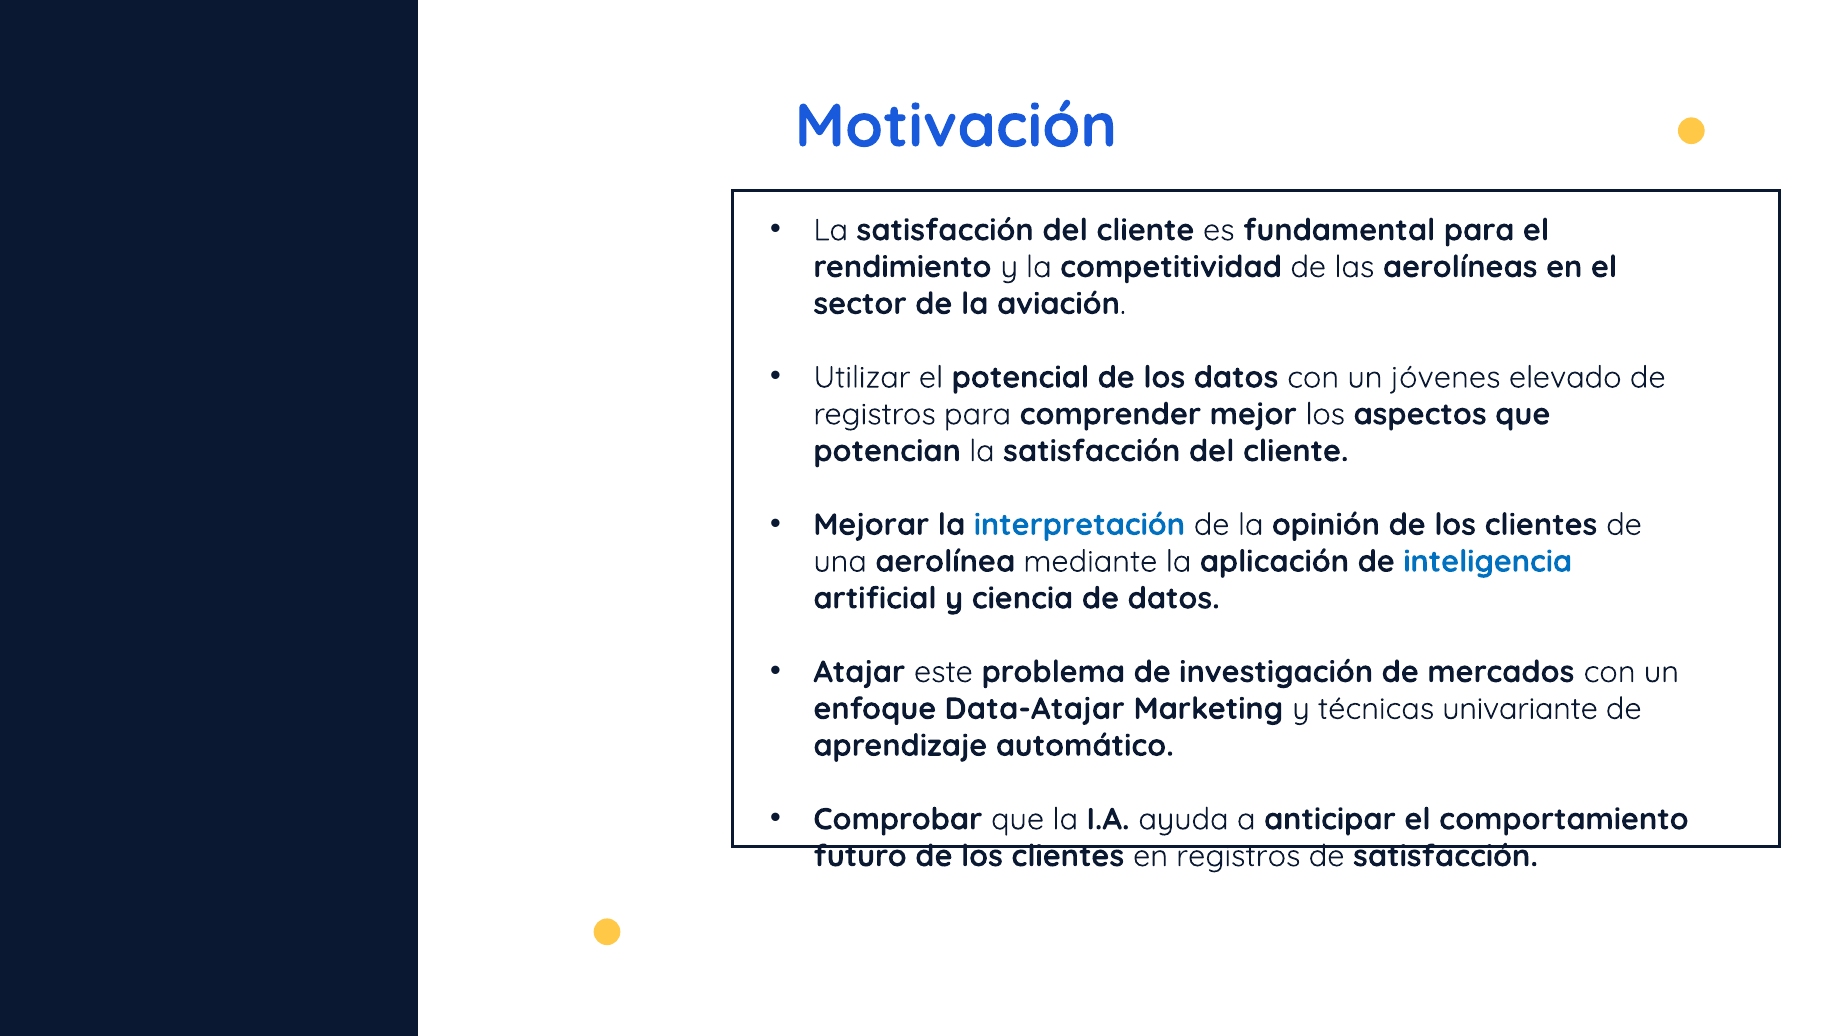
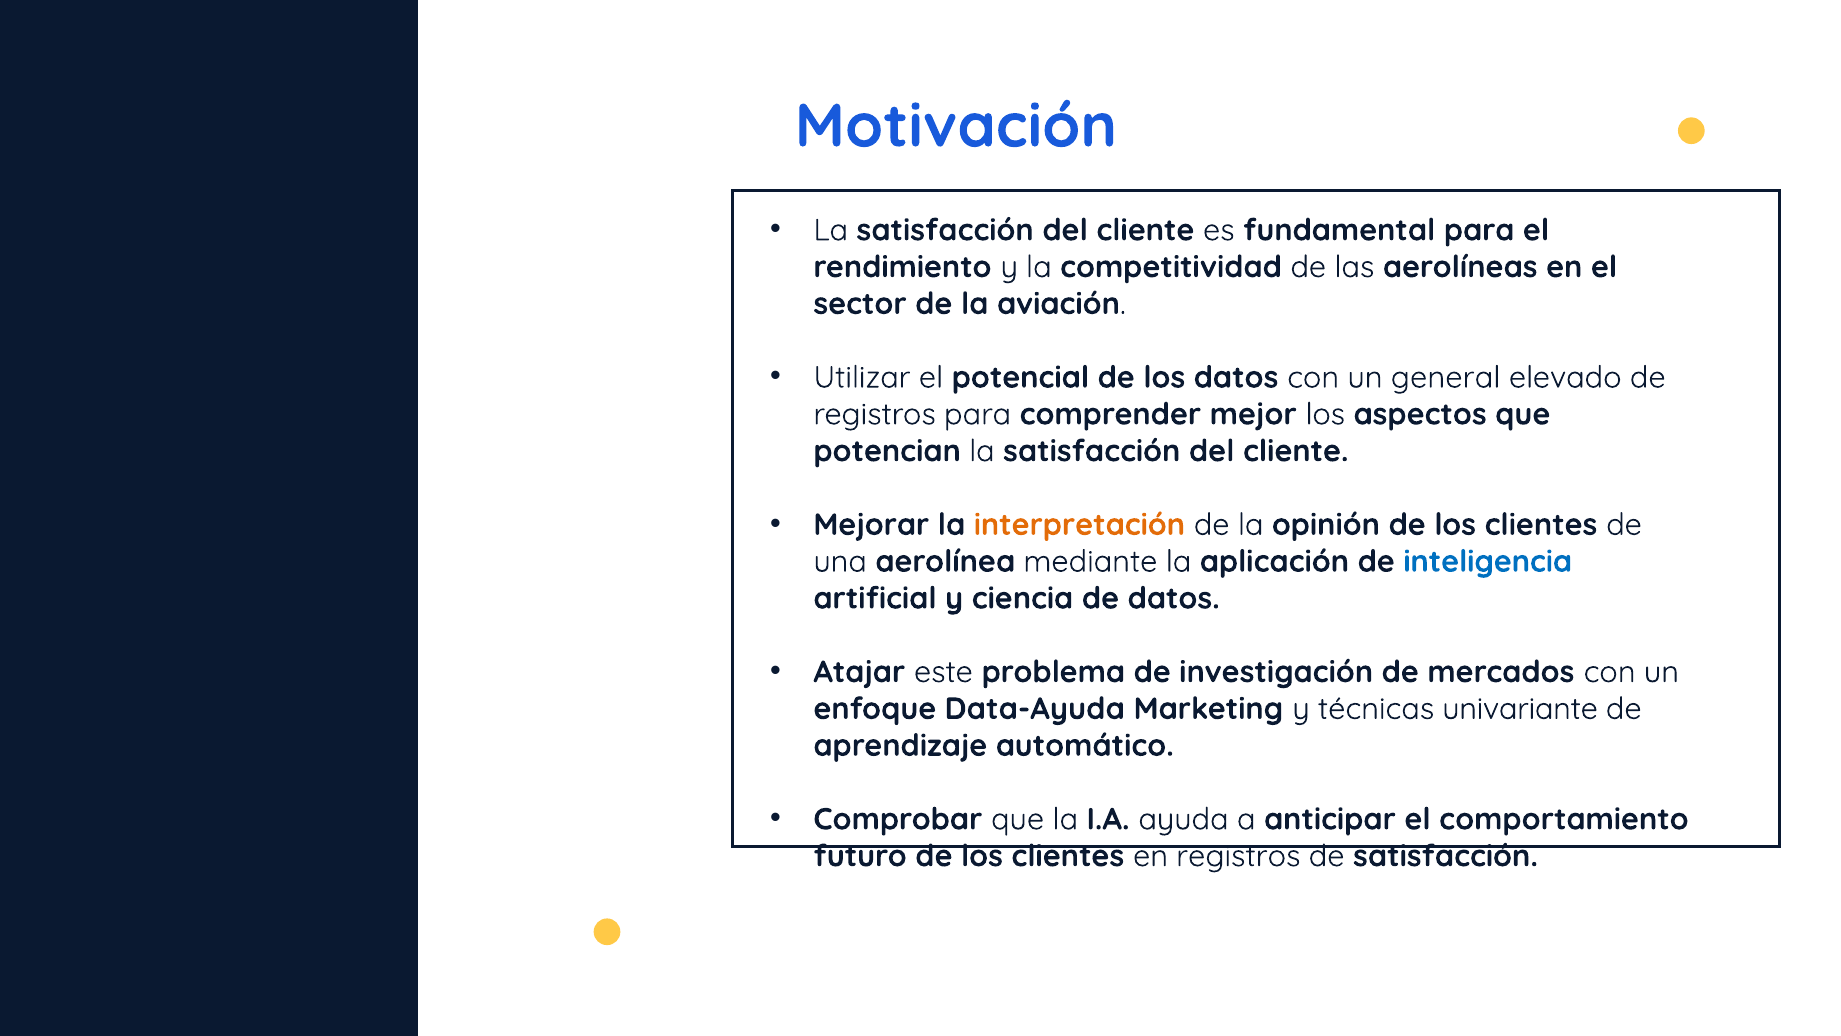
jóvenes: jóvenes -> general
interpretación colour: blue -> orange
Data-Atajar: Data-Atajar -> Data-Ayuda
